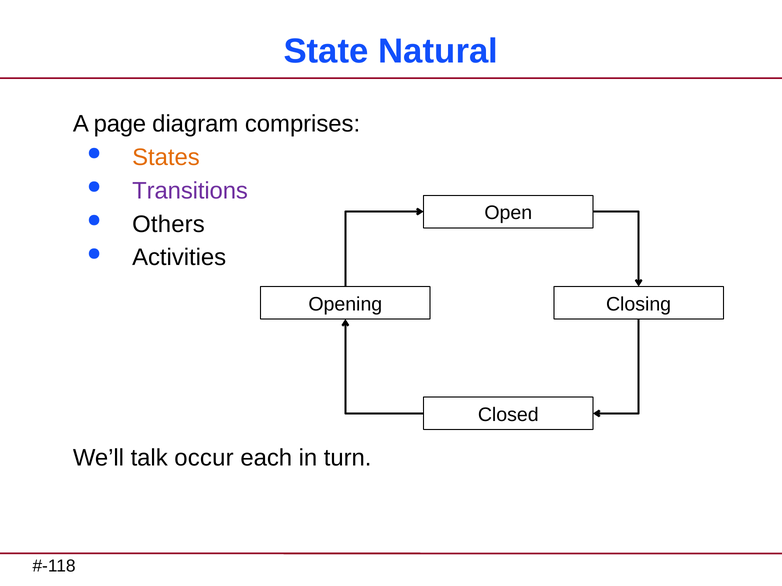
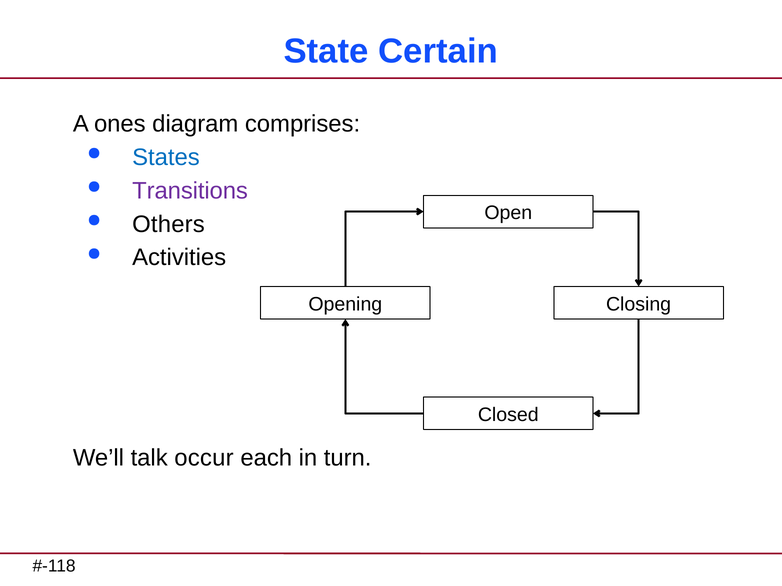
Natural: Natural -> Certain
page: page -> ones
States colour: orange -> blue
